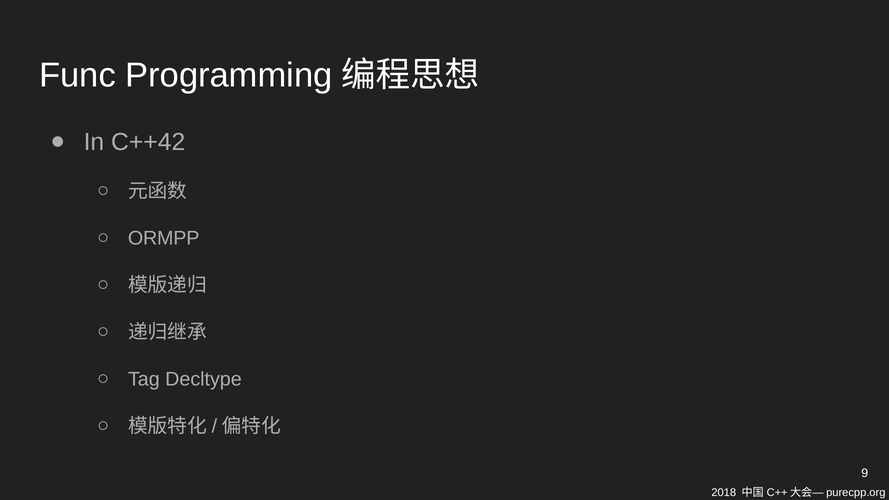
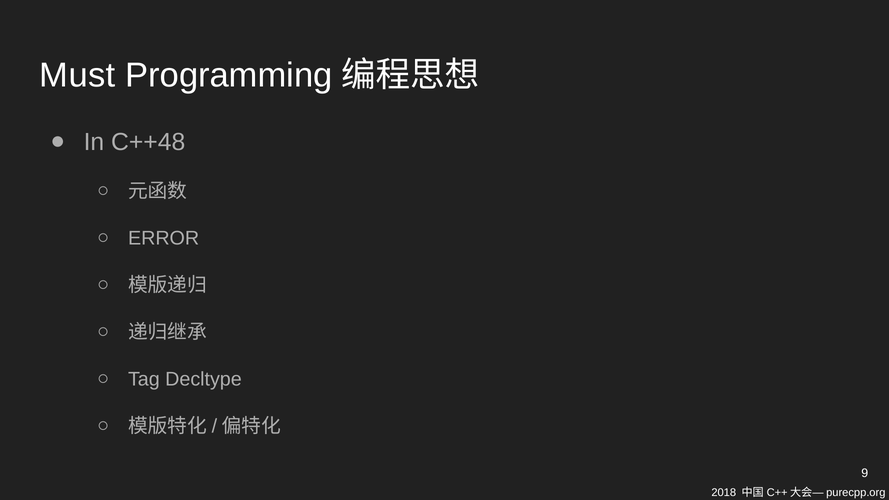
Func: Func -> Must
C++42: C++42 -> C++48
ORMPP: ORMPP -> ERROR
